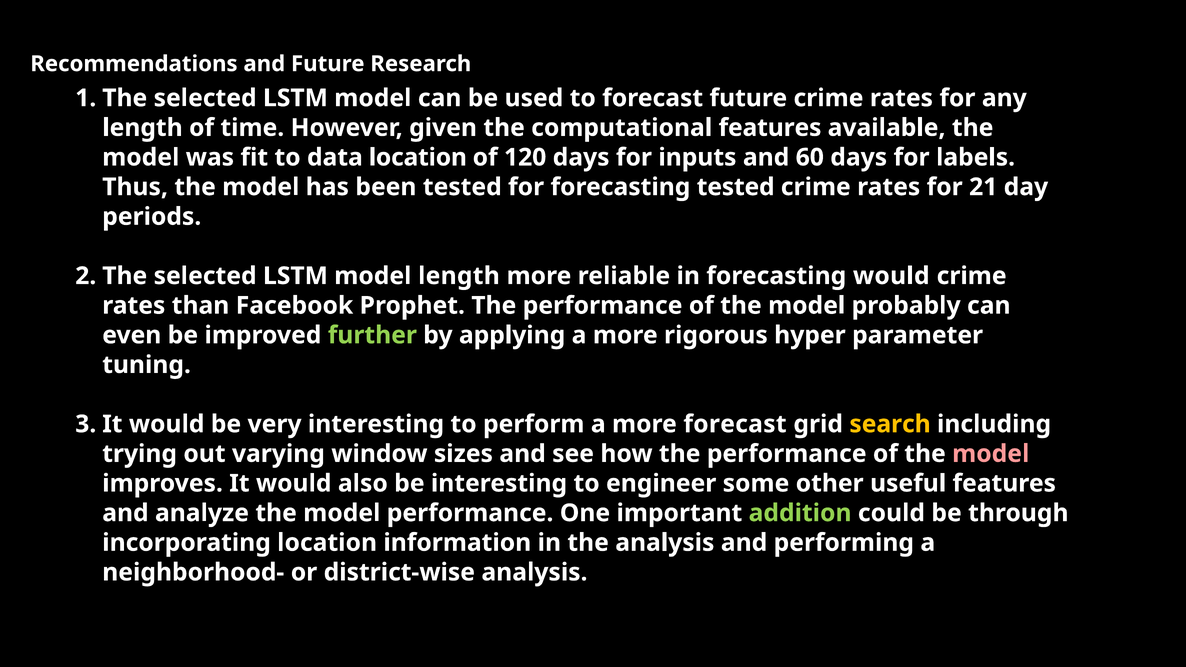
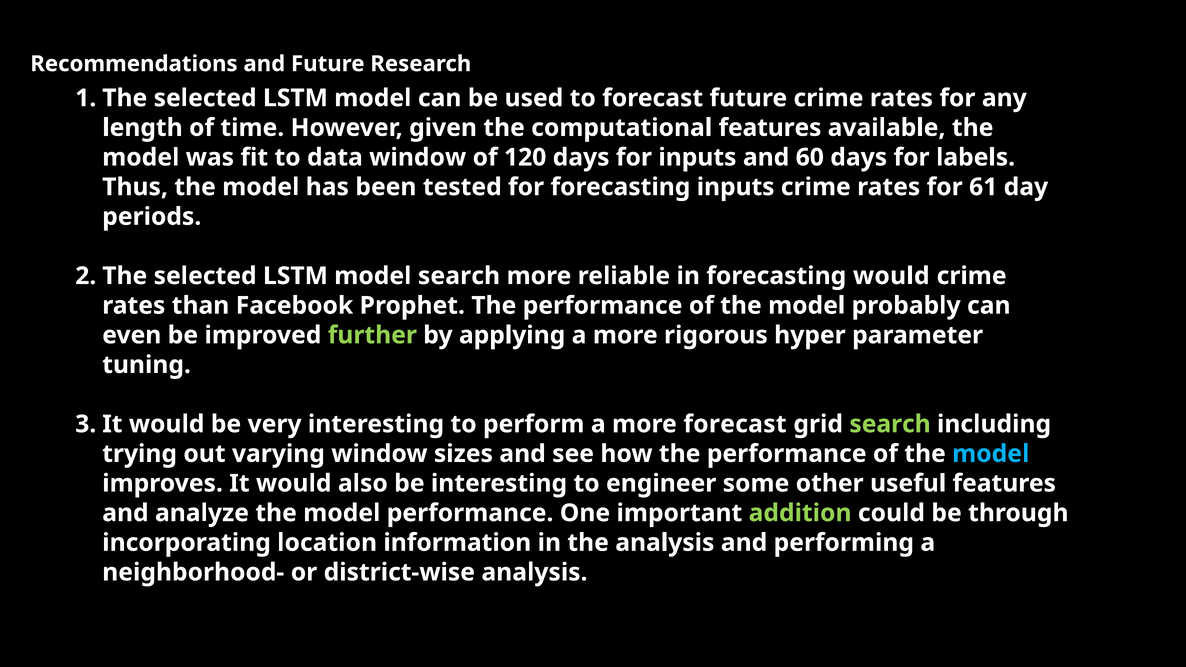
data location: location -> window
forecasting tested: tested -> inputs
21: 21 -> 61
model length: length -> search
search at (890, 424) colour: yellow -> light green
model at (991, 454) colour: pink -> light blue
